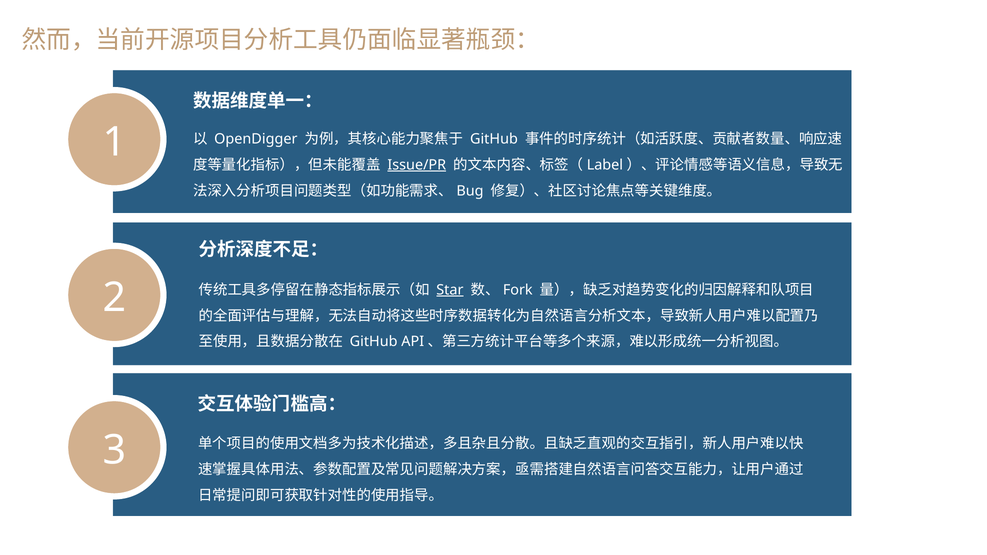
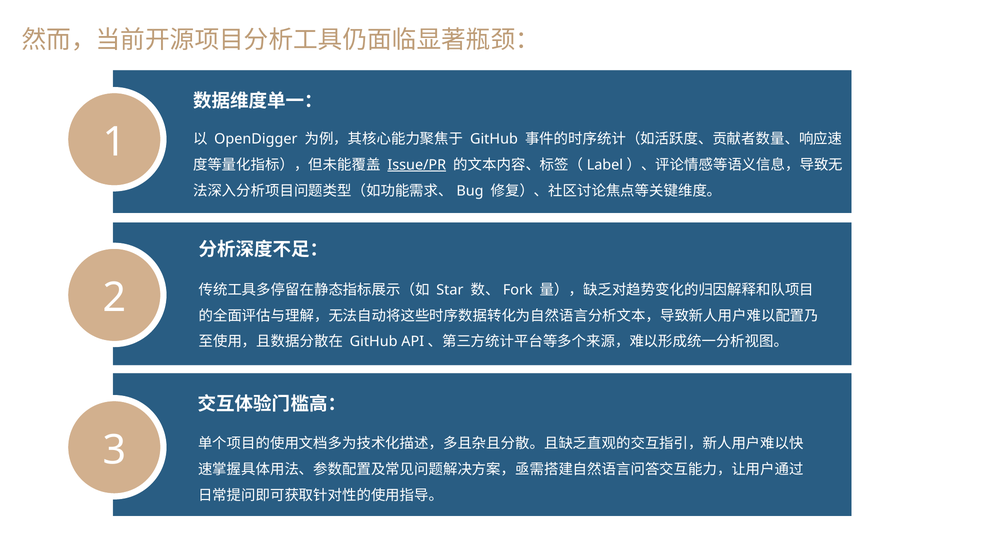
Star underline: present -> none
